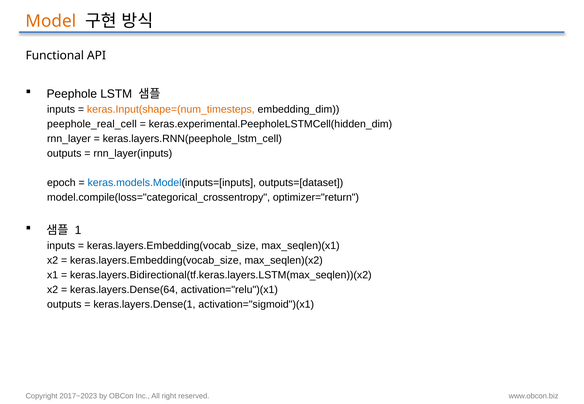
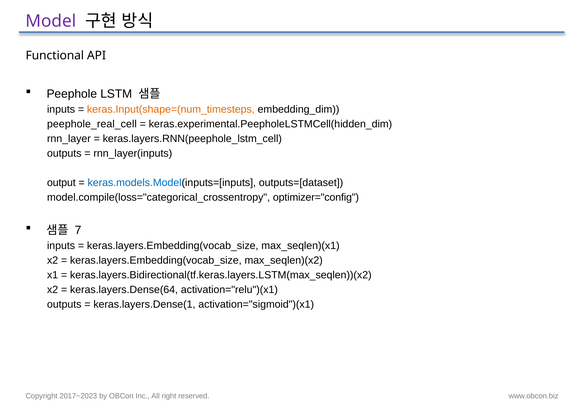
Model colour: orange -> purple
epoch: epoch -> output
optimizer="return: optimizer="return -> optimizer="config
1: 1 -> 7
